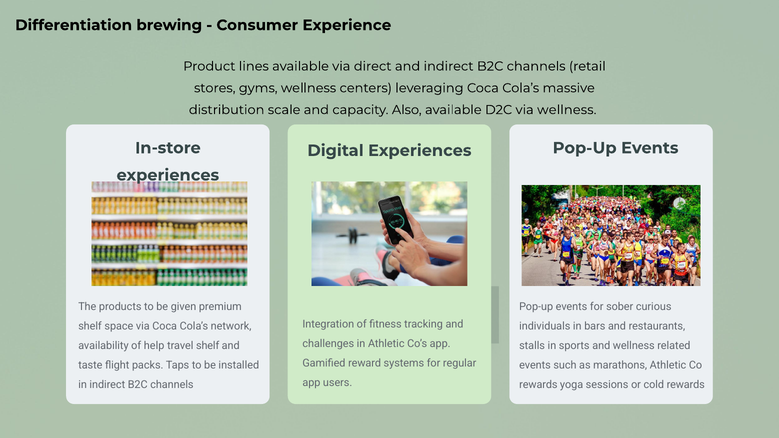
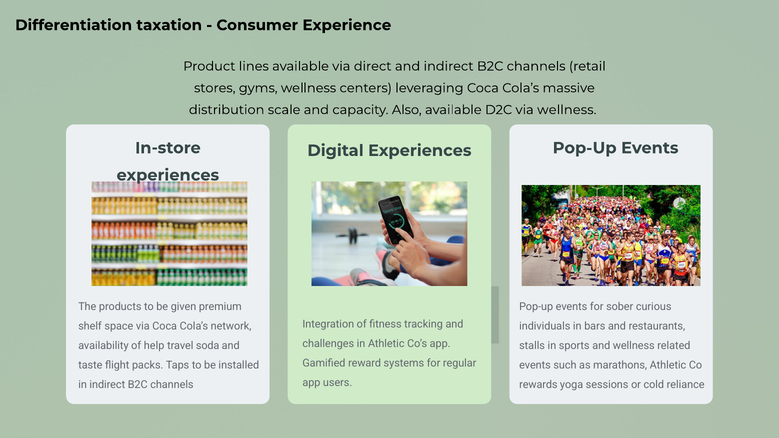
brewing: brewing -> taxation
travel shelf: shelf -> soda
cold rewards: rewards -> reliance
